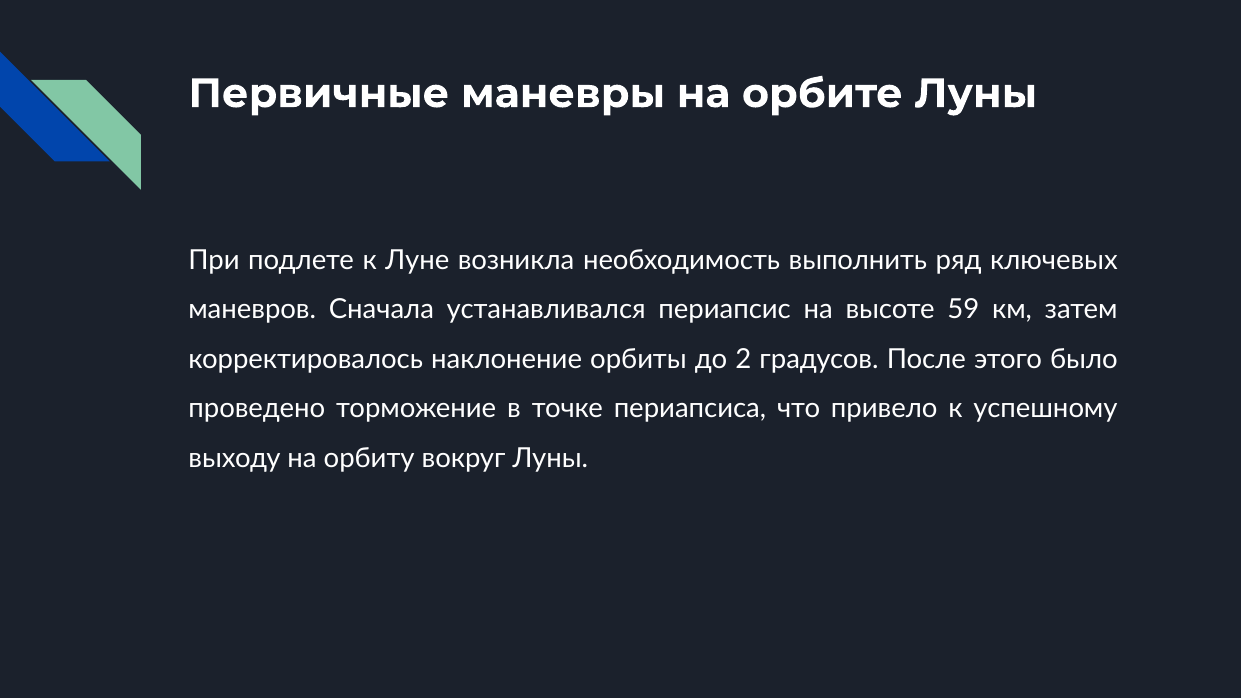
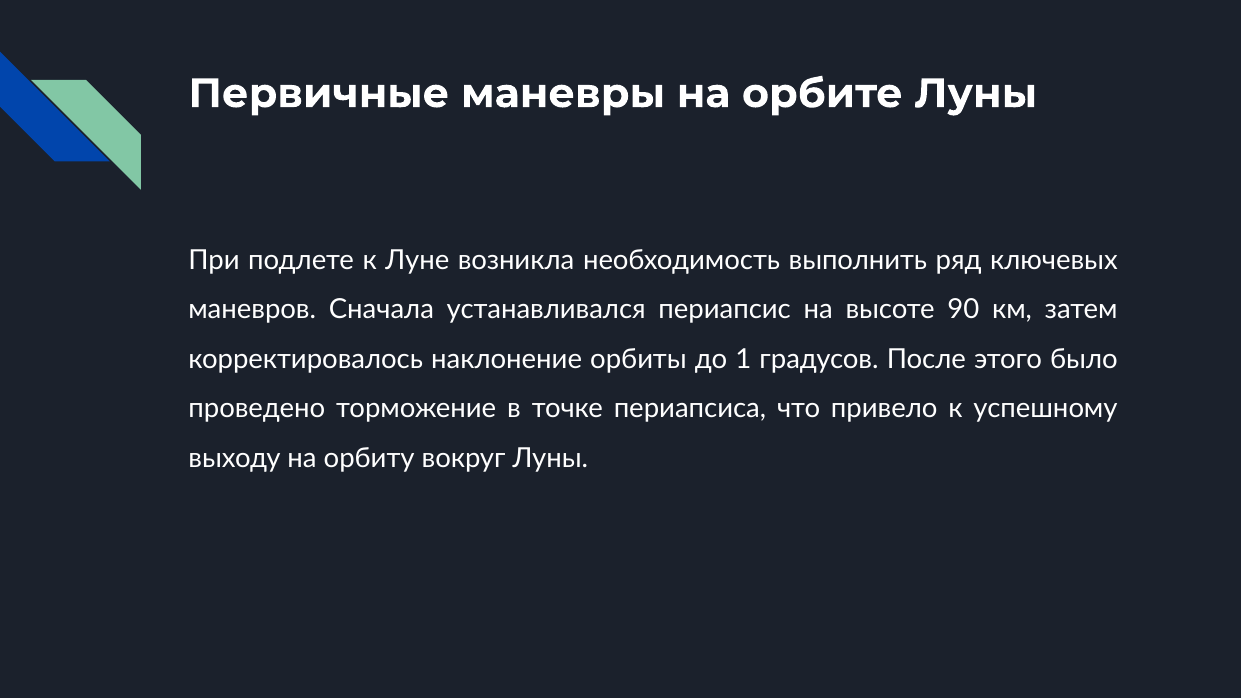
59: 59 -> 90
2: 2 -> 1
